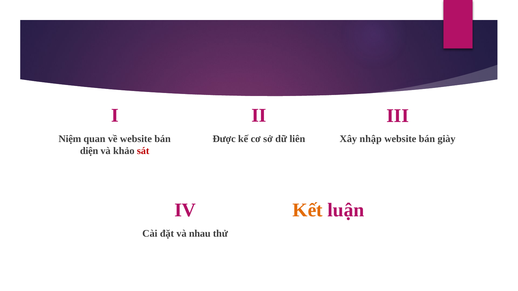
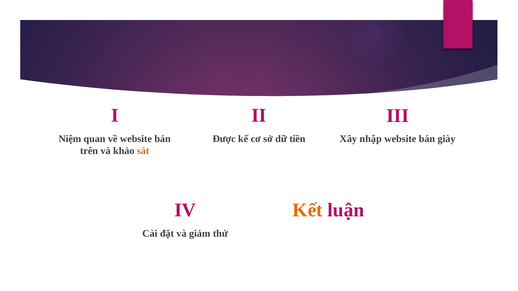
liên: liên -> tiền
diện: diện -> trên
sát colour: red -> orange
nhau: nhau -> giảm
